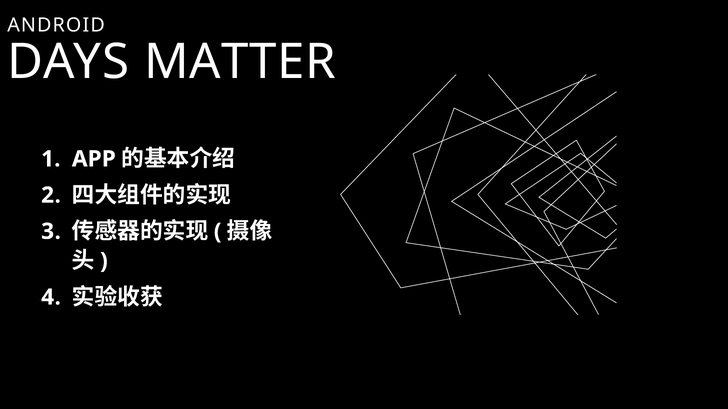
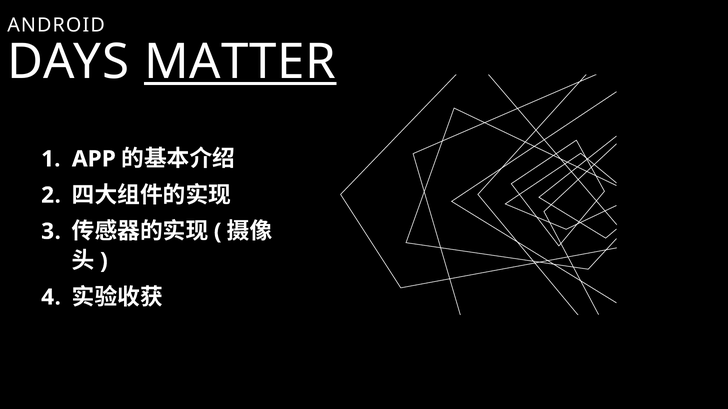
MATTER underline: none -> present
